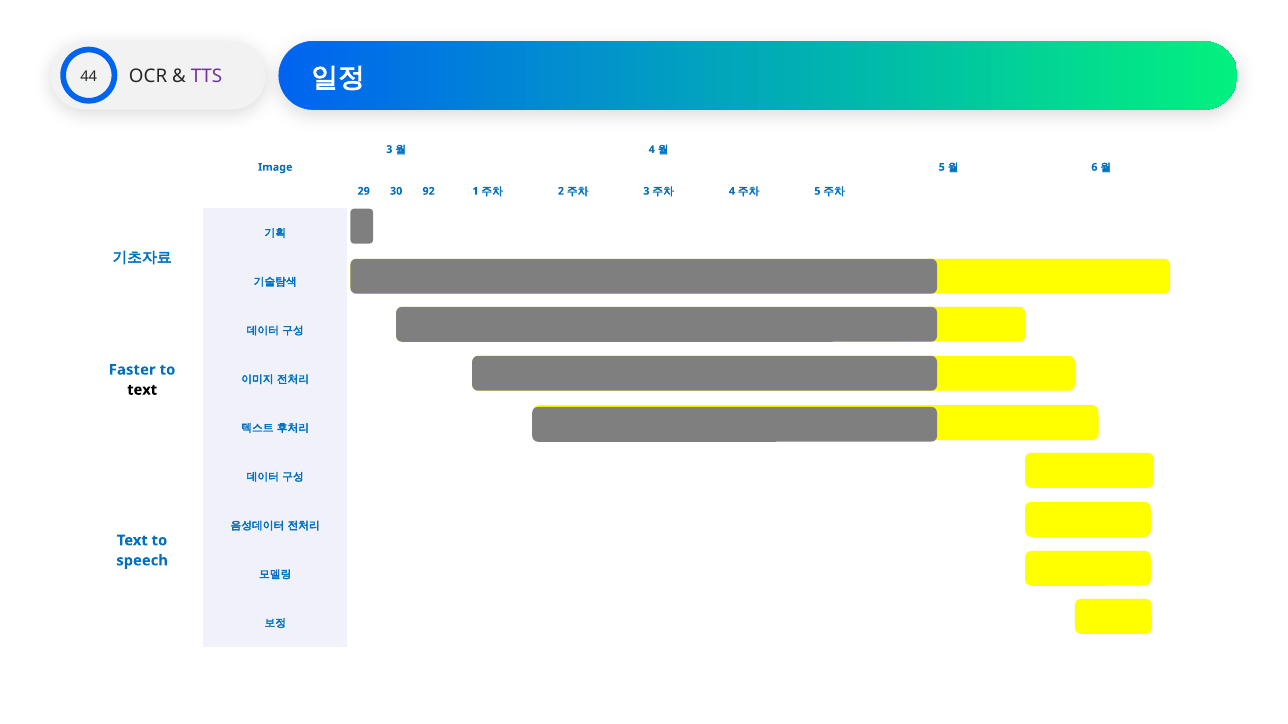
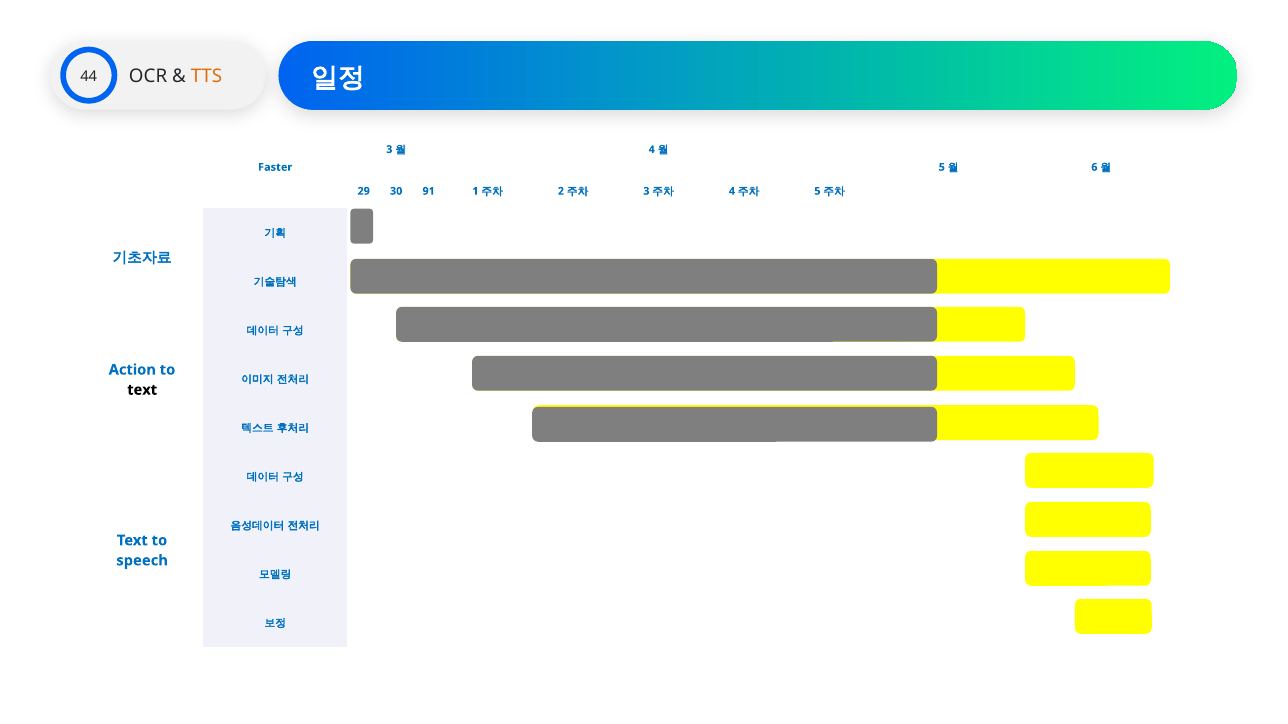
TTS colour: purple -> orange
Image: Image -> Faster
92: 92 -> 91
Faster: Faster -> Action
